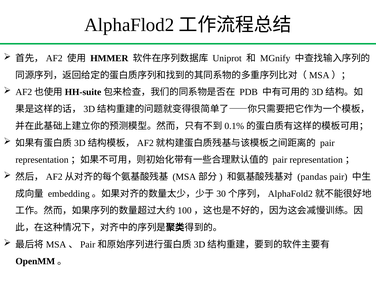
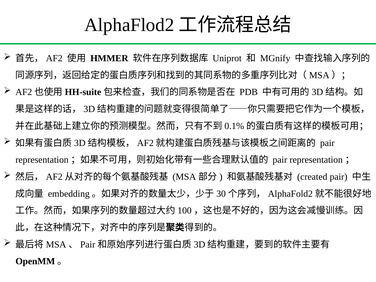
pandas: pandas -> created
